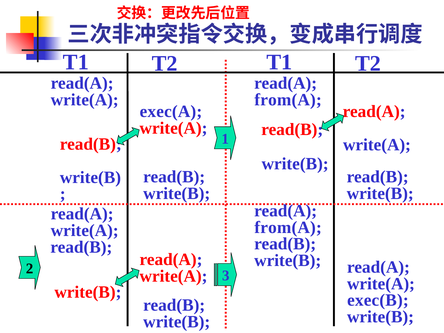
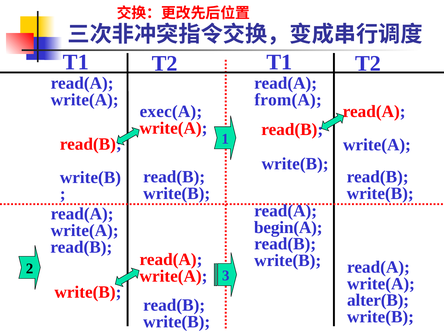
from(A at (288, 227): from(A -> begin(A
exec(B: exec(B -> alter(B
